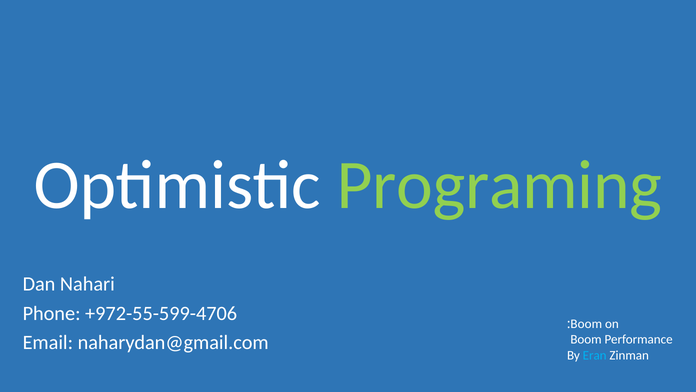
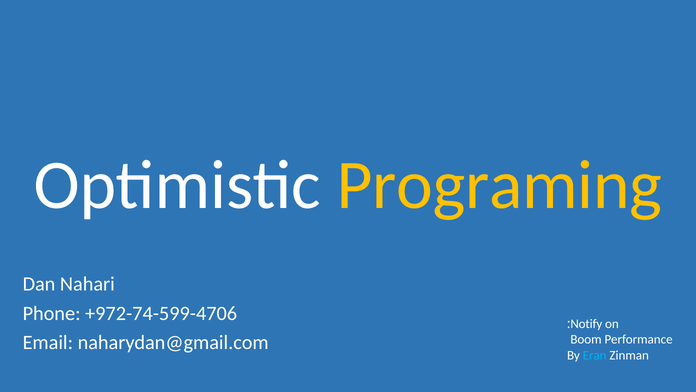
Programing colour: light green -> yellow
+972-55-599-4706: +972-55-599-4706 -> +972-74-599-4706
Boom at (586, 324): Boom -> Notify
